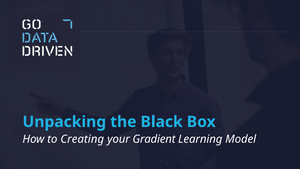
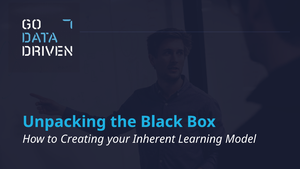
Gradient: Gradient -> Inherent
